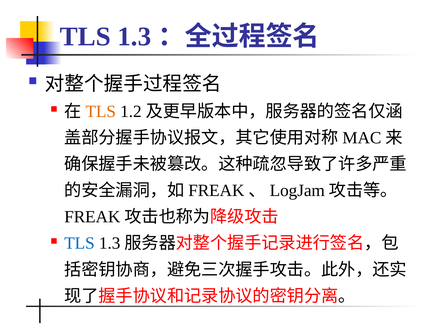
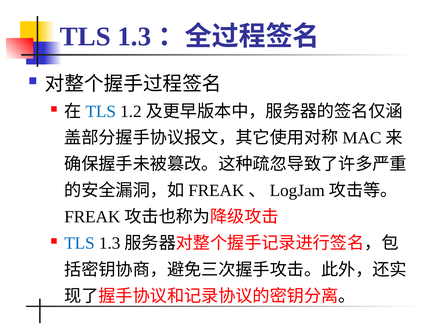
TLS at (101, 111) colour: orange -> blue
